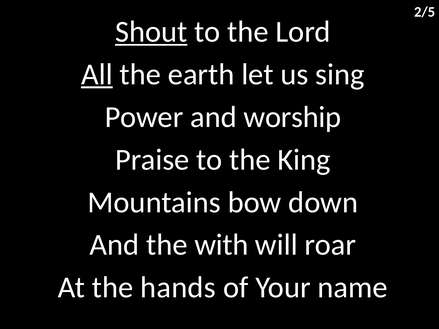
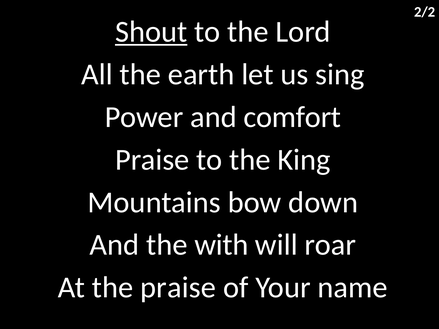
2/5: 2/5 -> 2/2
All underline: present -> none
worship: worship -> comfort
the hands: hands -> praise
